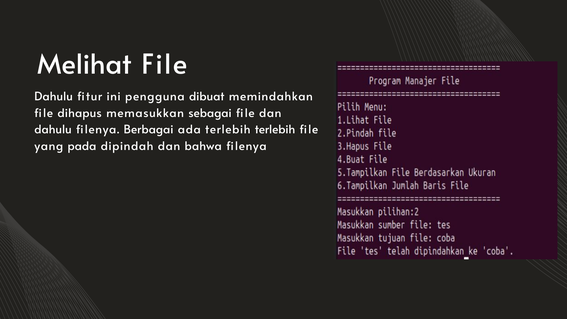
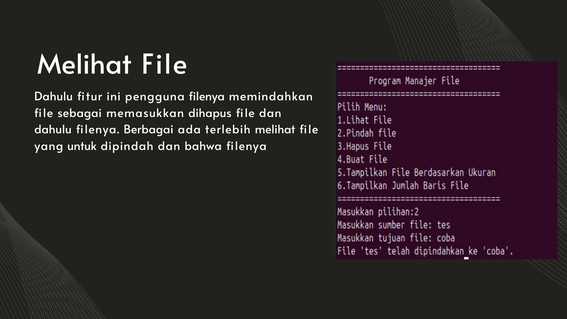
pengguna dibuat: dibuat -> filenya
dihapus: dihapus -> sebagai
sebagai: sebagai -> dihapus
terlebih terlebih: terlebih -> melihat
pada: pada -> untuk
